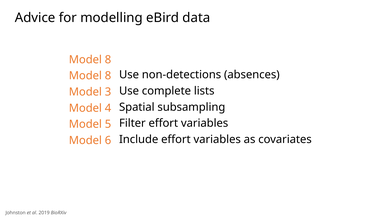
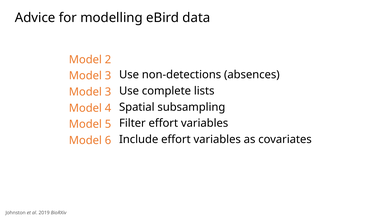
8 at (108, 59): 8 -> 2
8 at (108, 76): 8 -> 3
